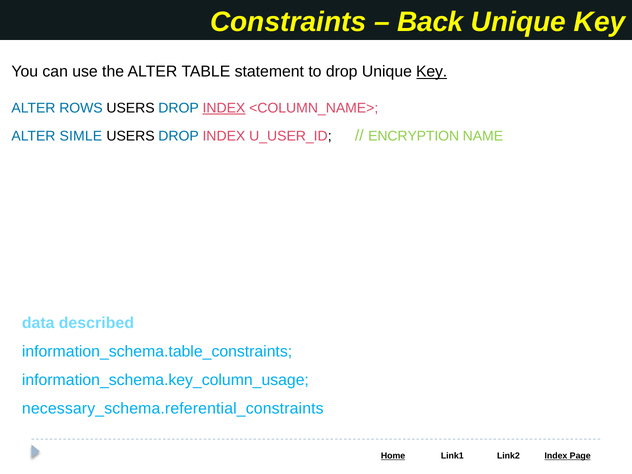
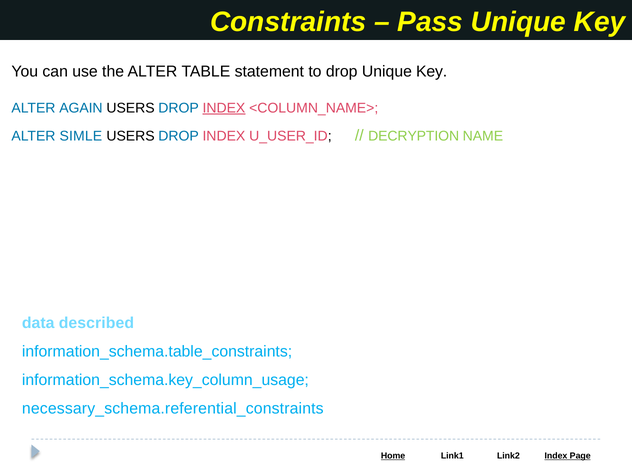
Back: Back -> Pass
Key at (432, 72) underline: present -> none
ROWS: ROWS -> AGAIN
ENCRYPTION: ENCRYPTION -> DECRYPTION
